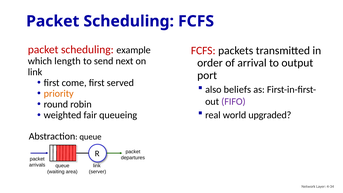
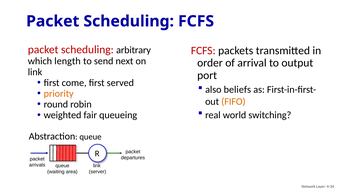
example: example -> arbitrary
FIFO colour: purple -> orange
upgraded: upgraded -> switching
